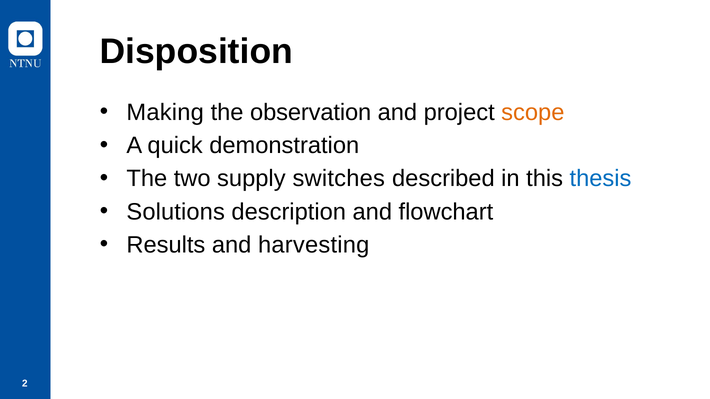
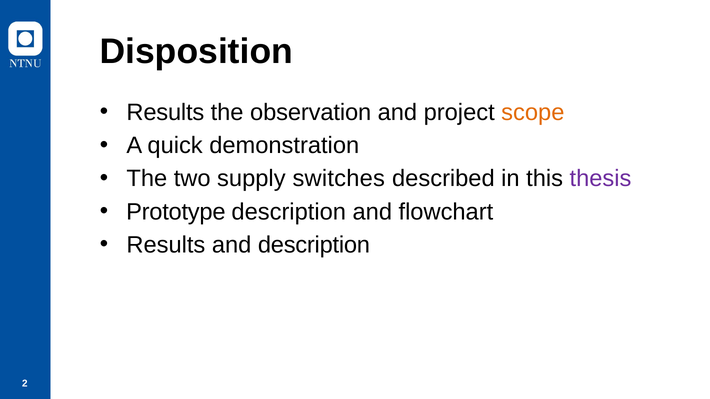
Making at (165, 113): Making -> Results
thesis colour: blue -> purple
Solutions: Solutions -> Prototype
and harvesting: harvesting -> description
